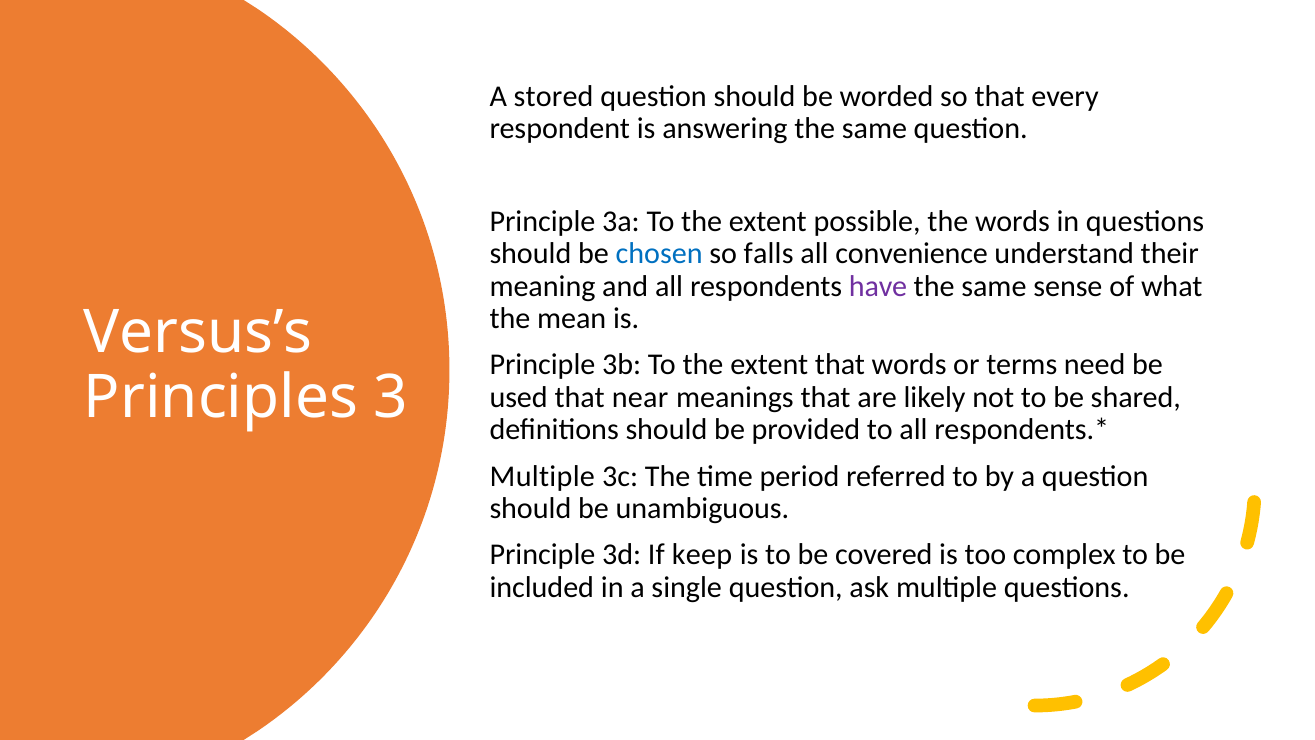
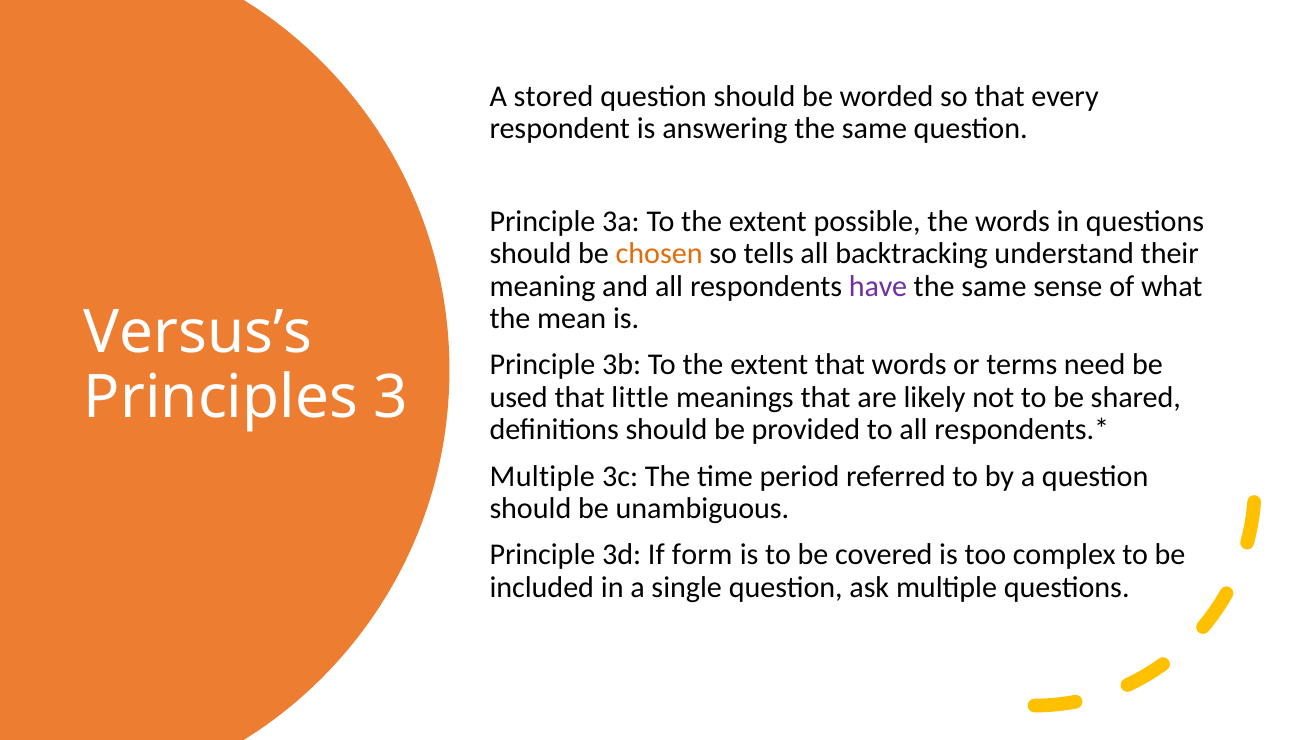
chosen colour: blue -> orange
falls: falls -> tells
convenience: convenience -> backtracking
near: near -> little
keep: keep -> form
